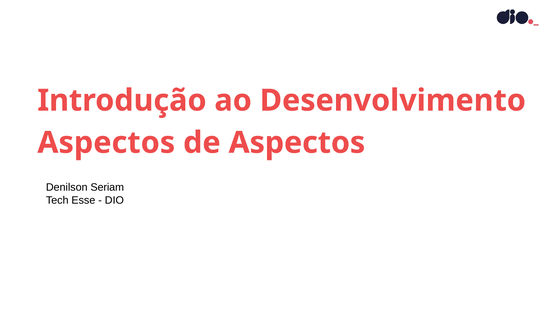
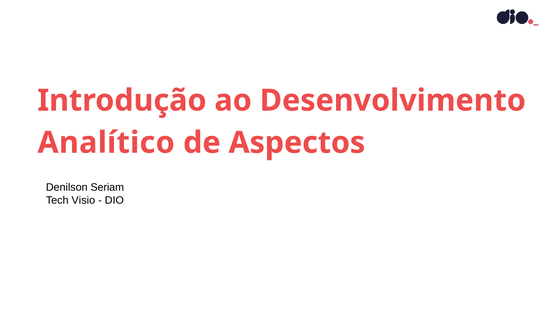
Aspectos at (106, 142): Aspectos -> Analítico
Esse: Esse -> Visio
